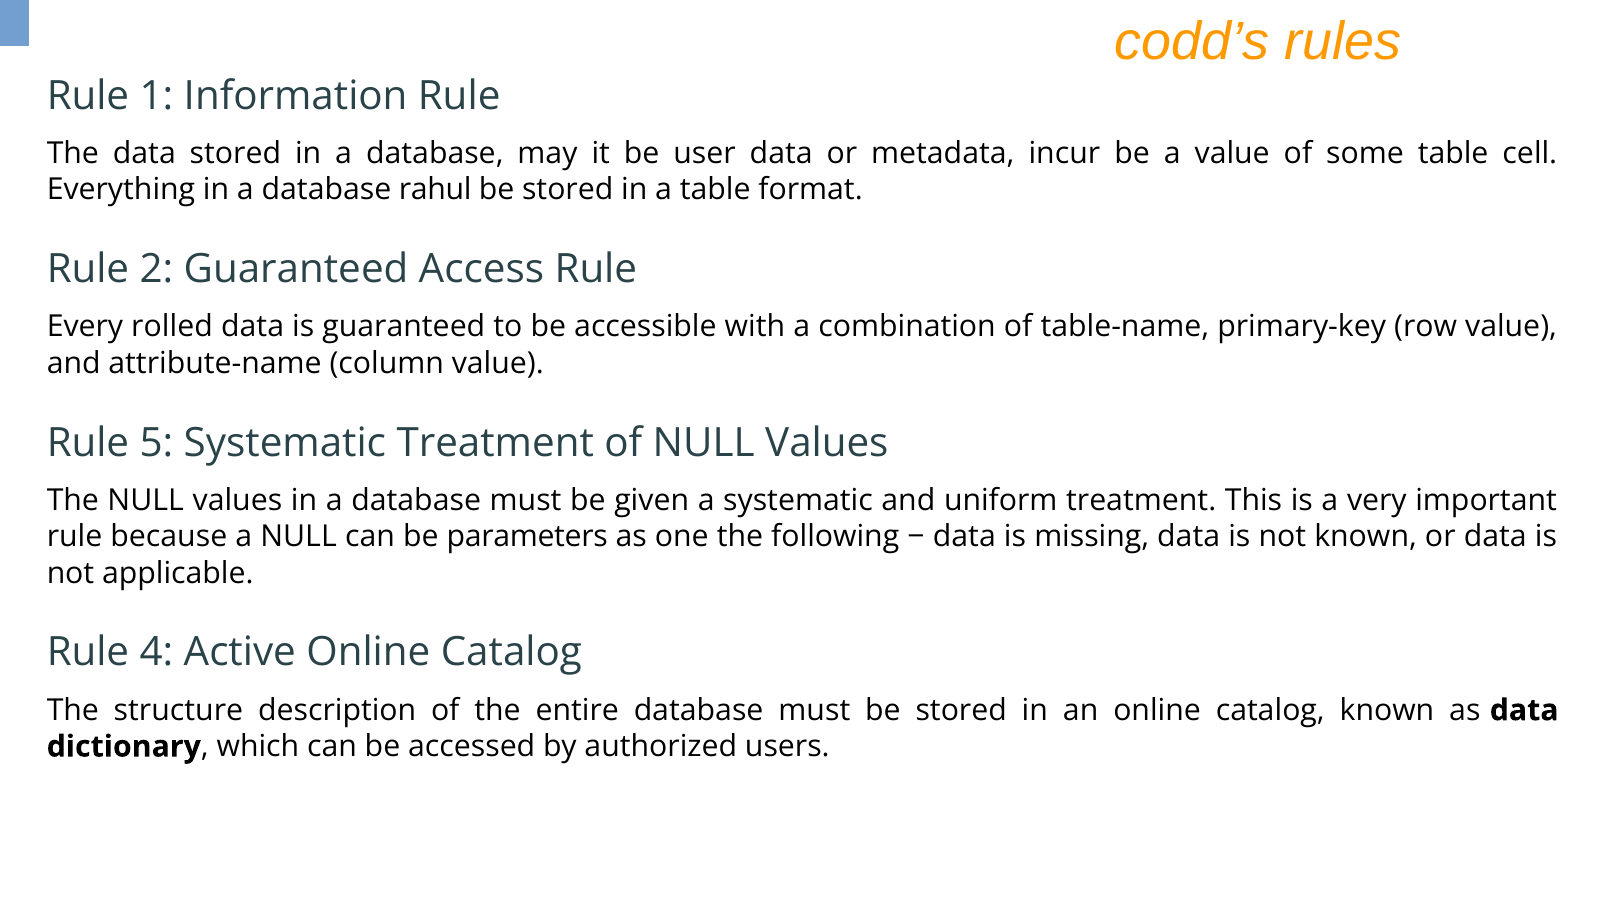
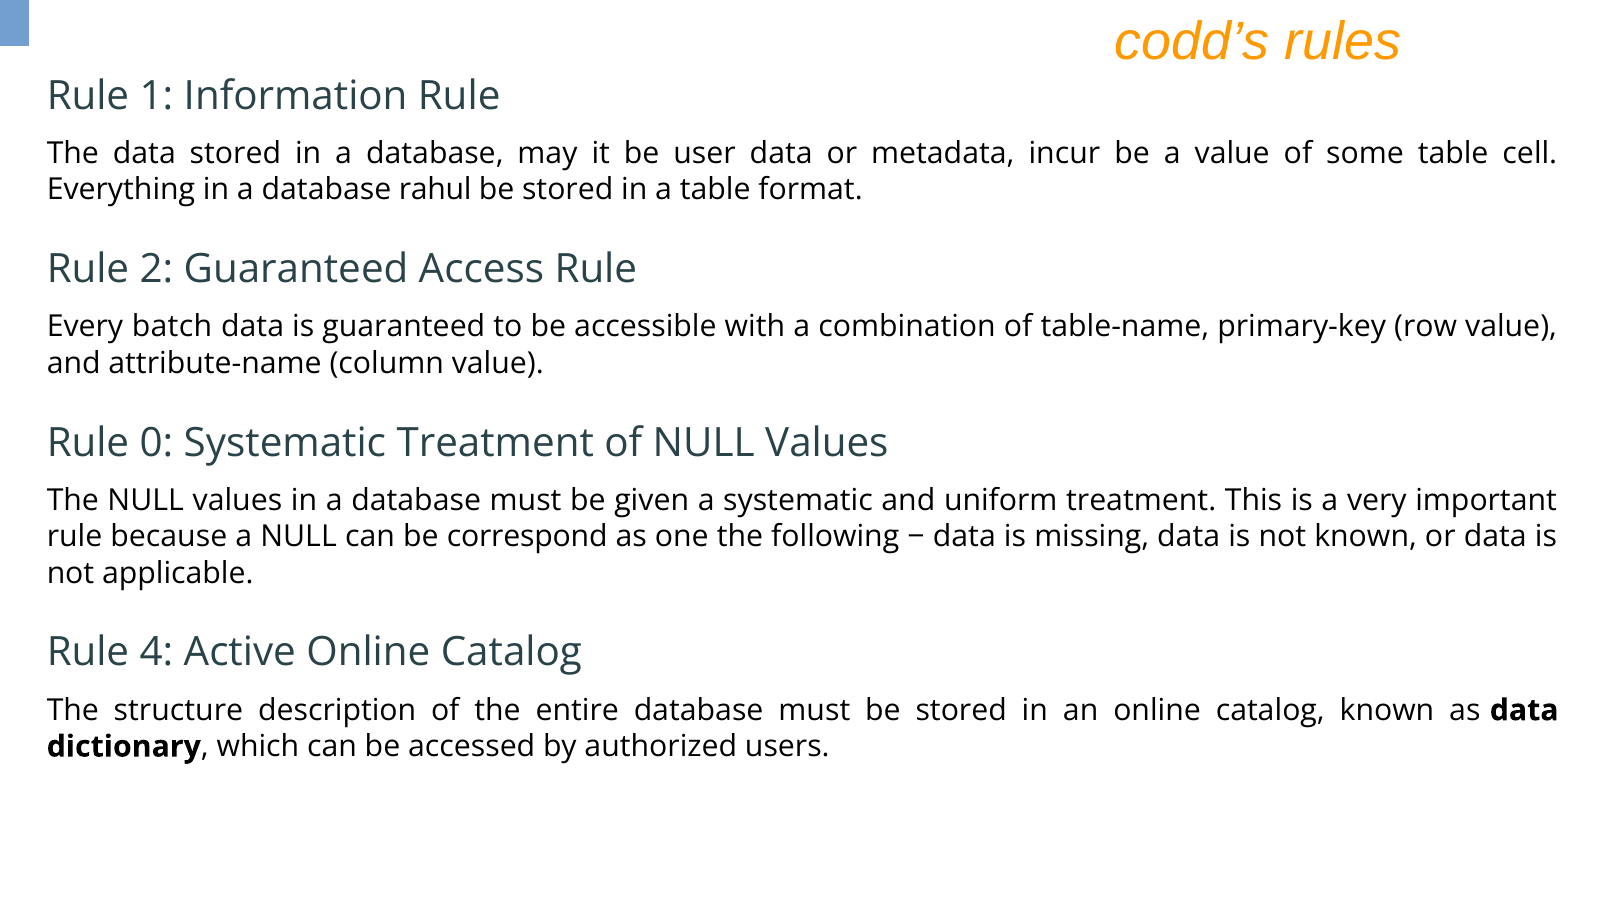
rolled: rolled -> batch
5: 5 -> 0
parameters: parameters -> correspond
